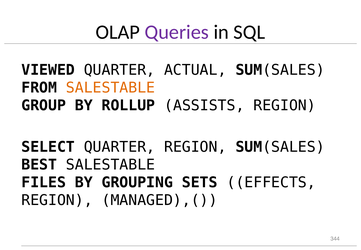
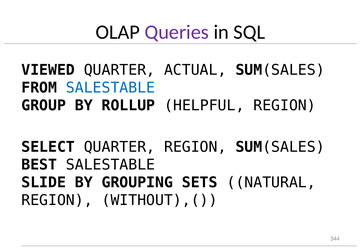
SALESTABLE at (111, 88) colour: orange -> blue
ASSISTS: ASSISTS -> HELPFUL
FILES: FILES -> SLIDE
EFFECTS: EFFECTS -> NATURAL
MANAGED),(: MANAGED),( -> WITHOUT),(
